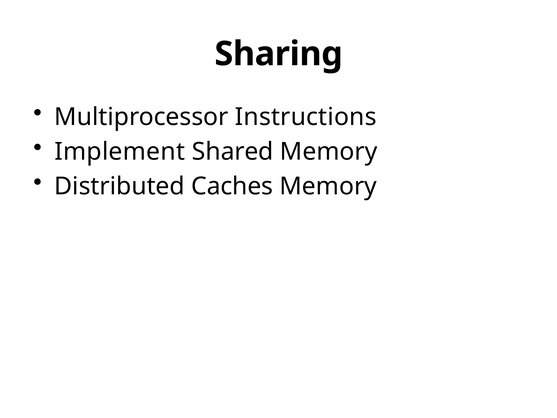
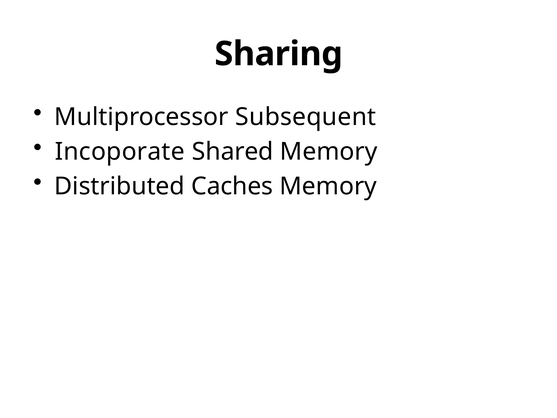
Instructions: Instructions -> Subsequent
Implement: Implement -> Incoporate
